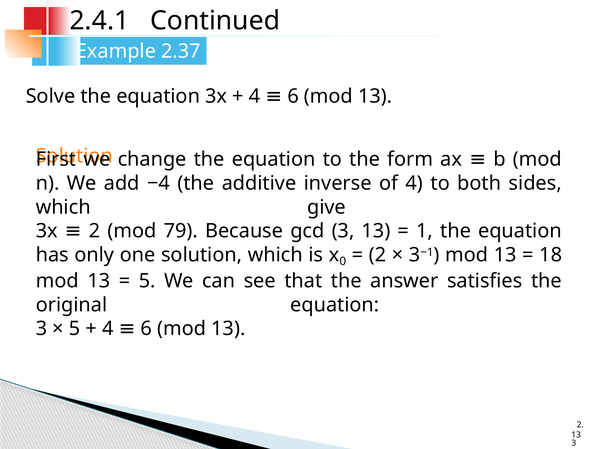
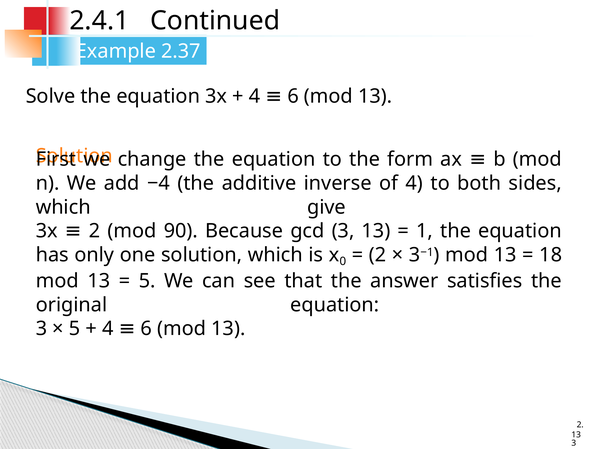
79: 79 -> 90
